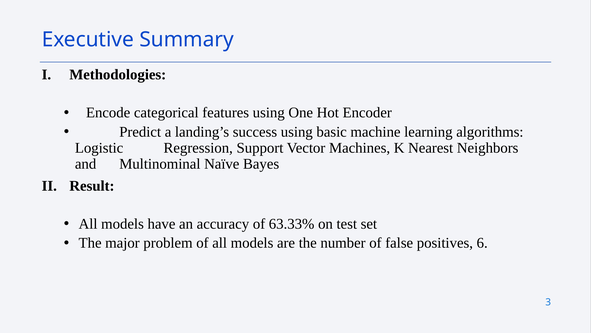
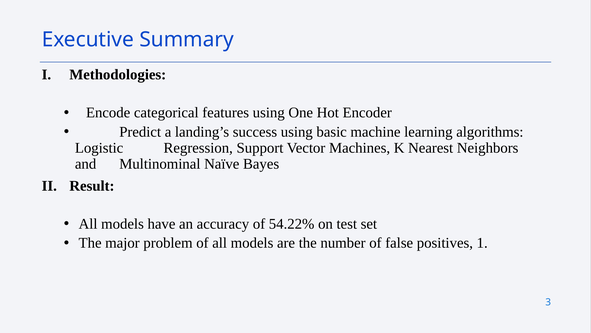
63.33%: 63.33% -> 54.22%
6: 6 -> 1
